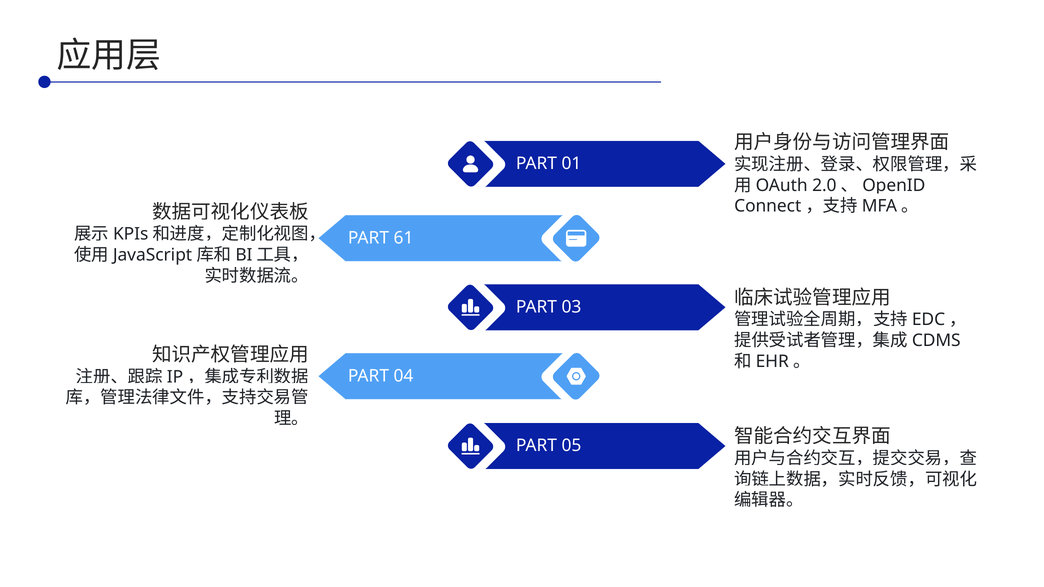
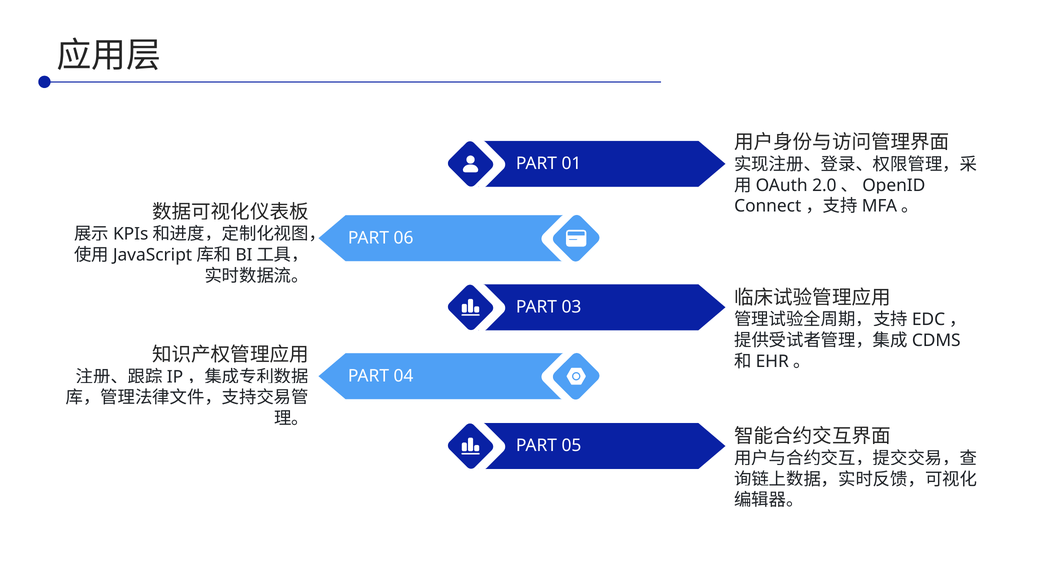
61: 61 -> 06
